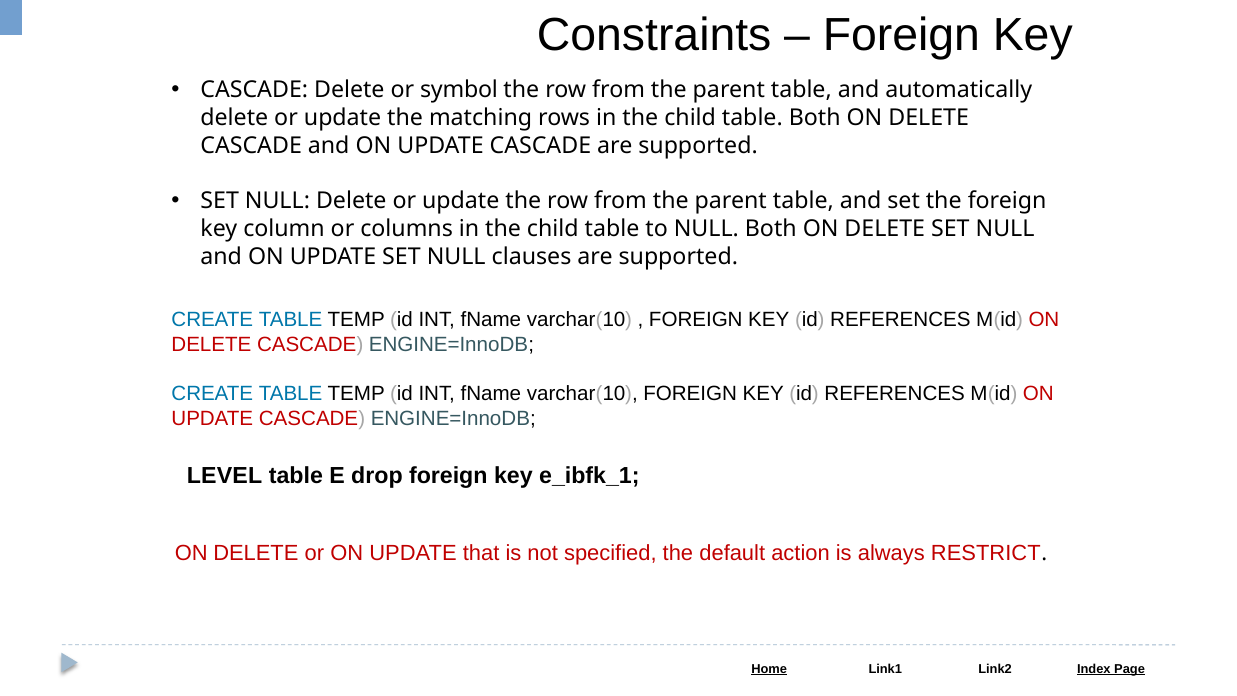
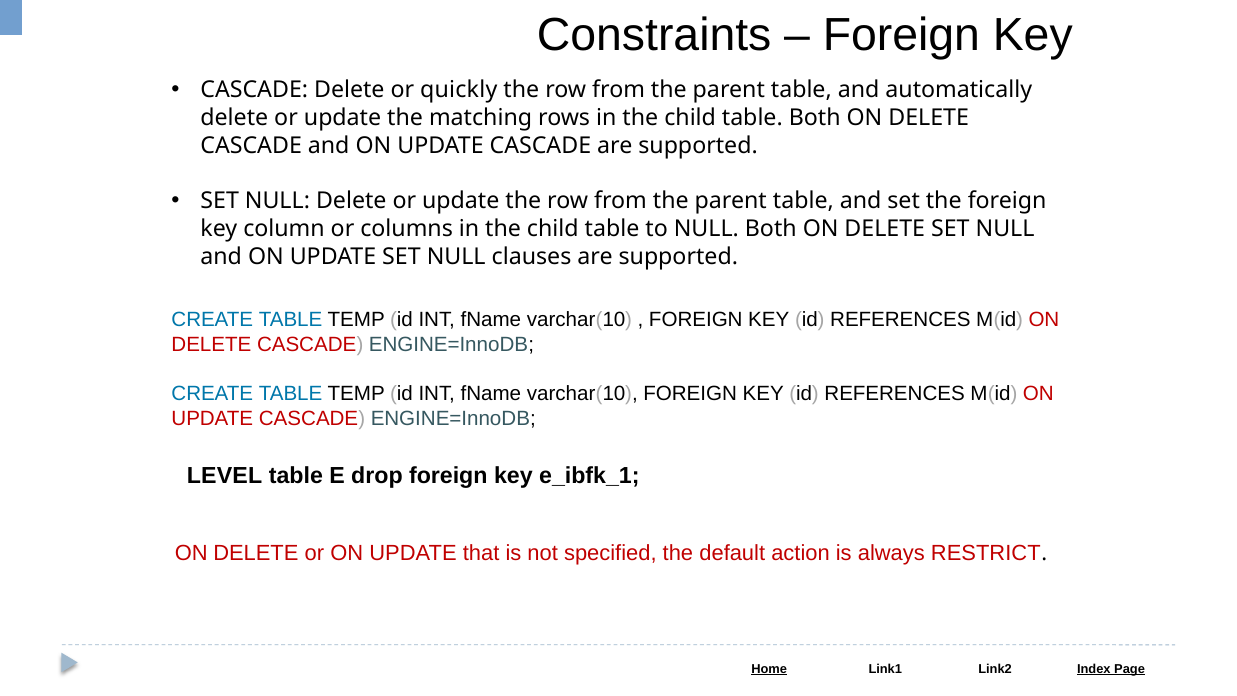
symbol: symbol -> quickly
